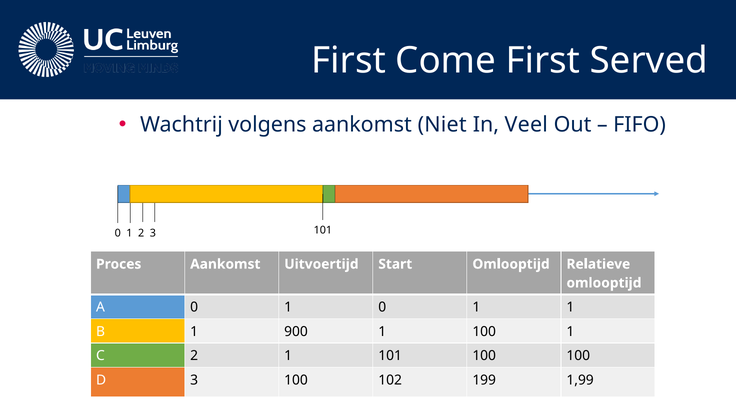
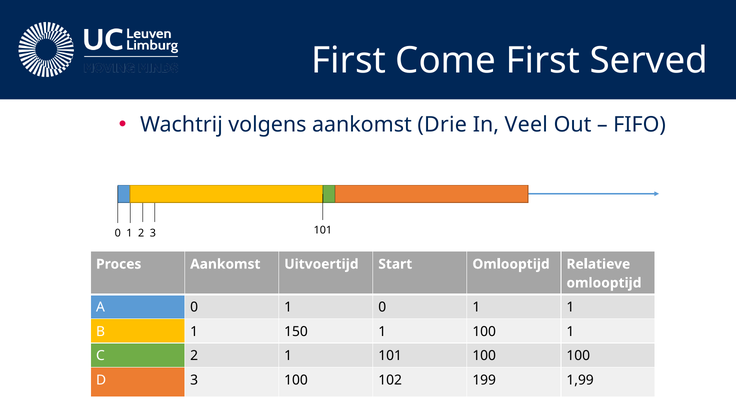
Niet: Niet -> Drie
900: 900 -> 150
